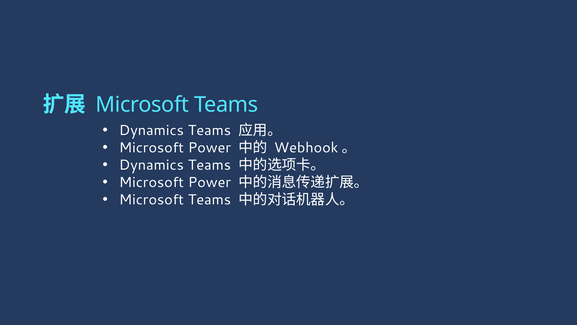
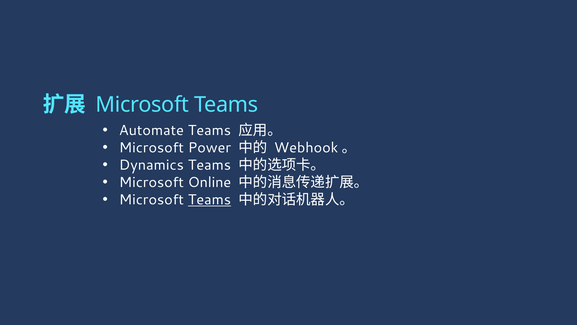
Dynamics at (151, 130): Dynamics -> Automate
Power at (209, 182): Power -> Online
Teams at (209, 200) underline: none -> present
